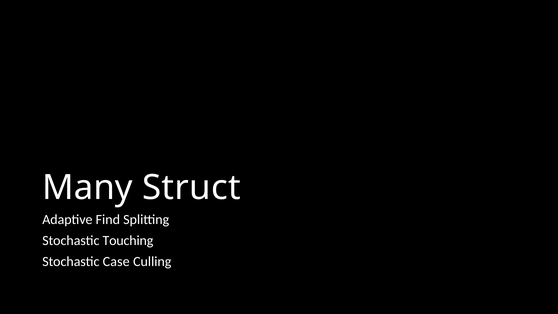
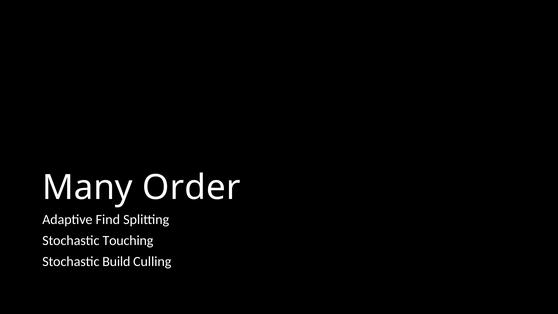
Struct: Struct -> Order
Case: Case -> Build
